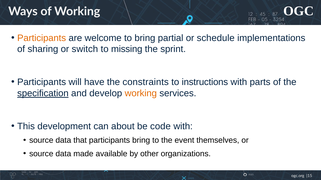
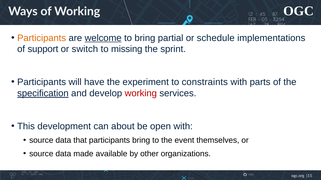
welcome underline: none -> present
sharing: sharing -> support
constraints: constraints -> experiment
instructions: instructions -> constraints
working at (141, 94) colour: orange -> red
code: code -> open
